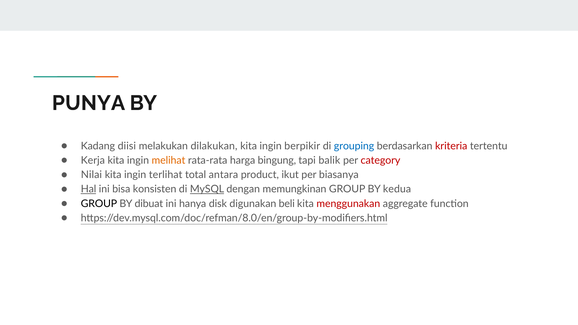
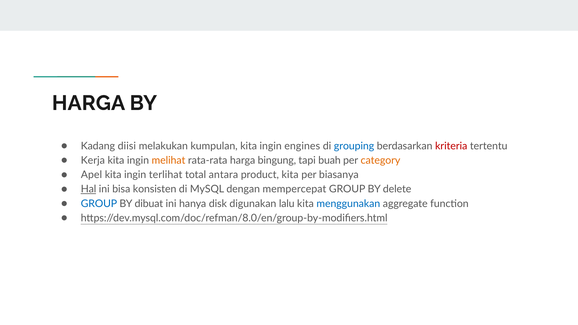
PUNYA at (88, 103): PUNYA -> HARGA
dilakukan: dilakukan -> kumpulan
berpikir: berpikir -> engines
balik: balik -> buah
category colour: red -> orange
Nilai: Nilai -> Apel
product ikut: ikut -> kita
MySQL underline: present -> none
memungkinan: memungkinan -> mempercepat
kedua: kedua -> delete
GROUP at (99, 204) colour: black -> blue
beli: beli -> lalu
menggunakan colour: red -> blue
